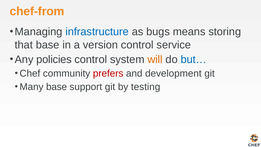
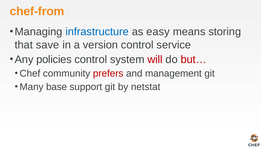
bugs: bugs -> easy
that base: base -> save
will colour: orange -> red
but… colour: blue -> red
development: development -> management
testing: testing -> netstat
